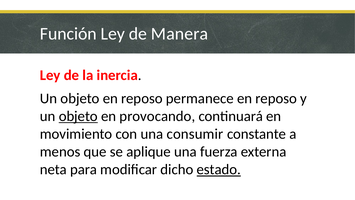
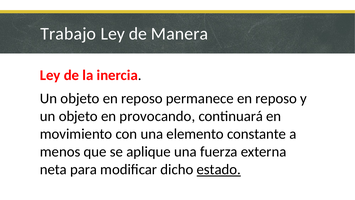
Función: Función -> Trabajo
objeto at (78, 116) underline: present -> none
consumir: consumir -> elemento
